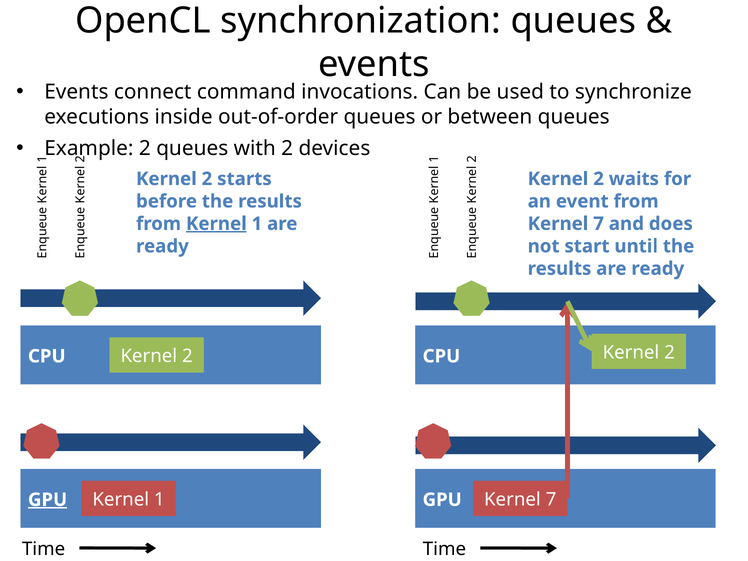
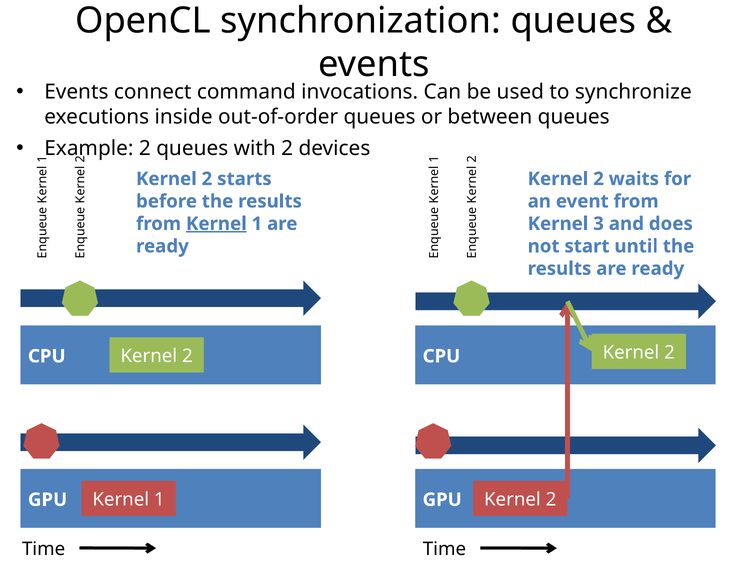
7 at (599, 224): 7 -> 3
7 at (551, 500): 7 -> 2
GPU at (48, 500) underline: present -> none
